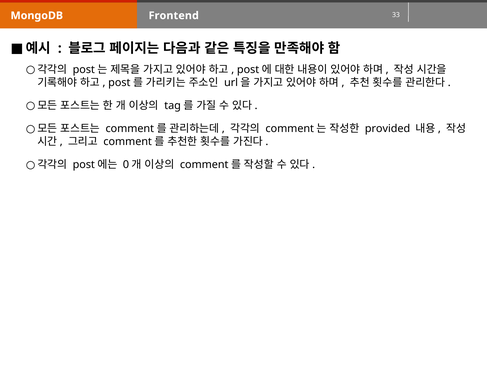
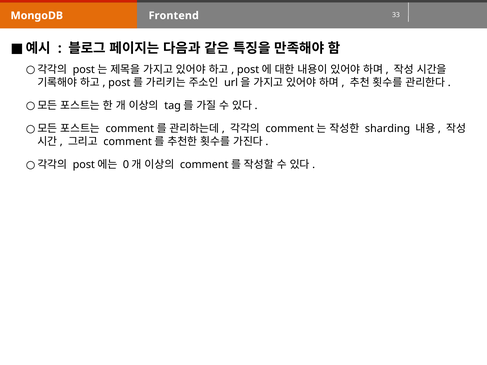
provided: provided -> sharding
